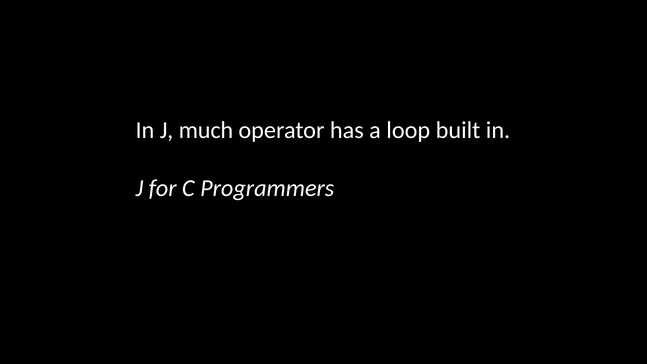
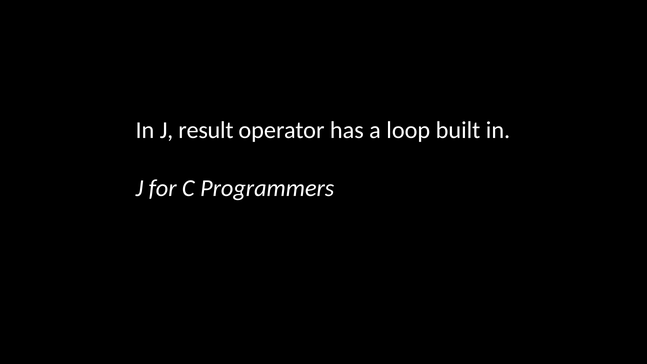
much: much -> result
